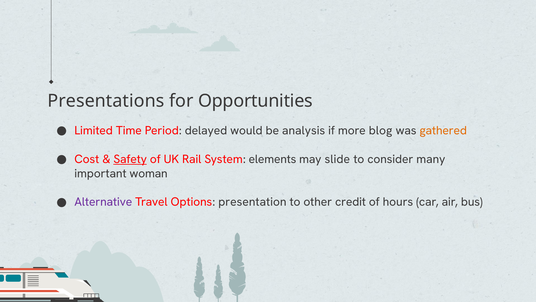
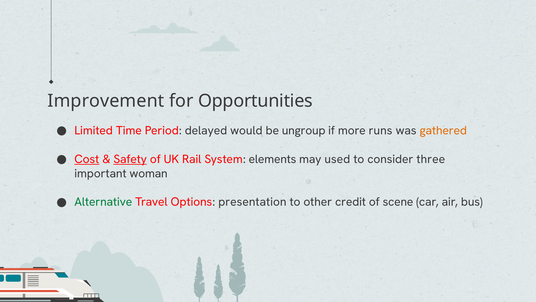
Presentations: Presentations -> Improvement
analysis: analysis -> ungroup
blog: blog -> runs
Cost underline: none -> present
slide: slide -> used
many: many -> three
Alternative colour: purple -> green
hours: hours -> scene
